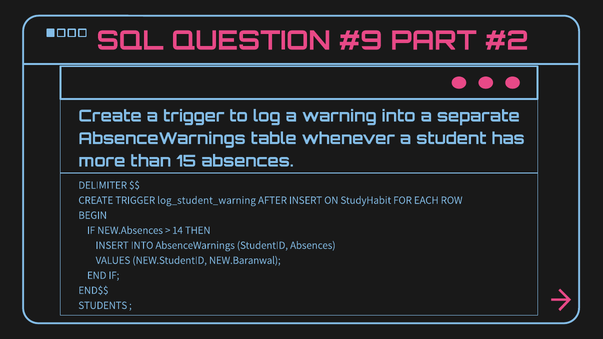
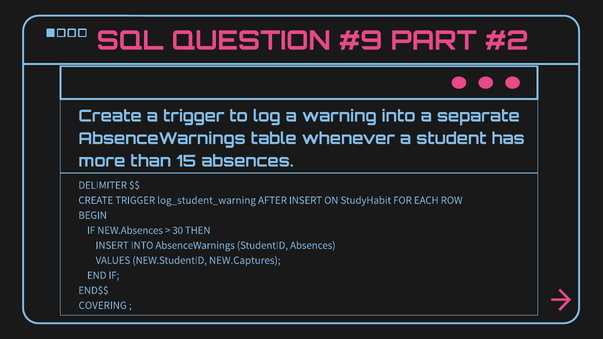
14: 14 -> 30
NEW.Baranwal: NEW.Baranwal -> NEW.Captures
STUDENTS: STUDENTS -> COVERING
